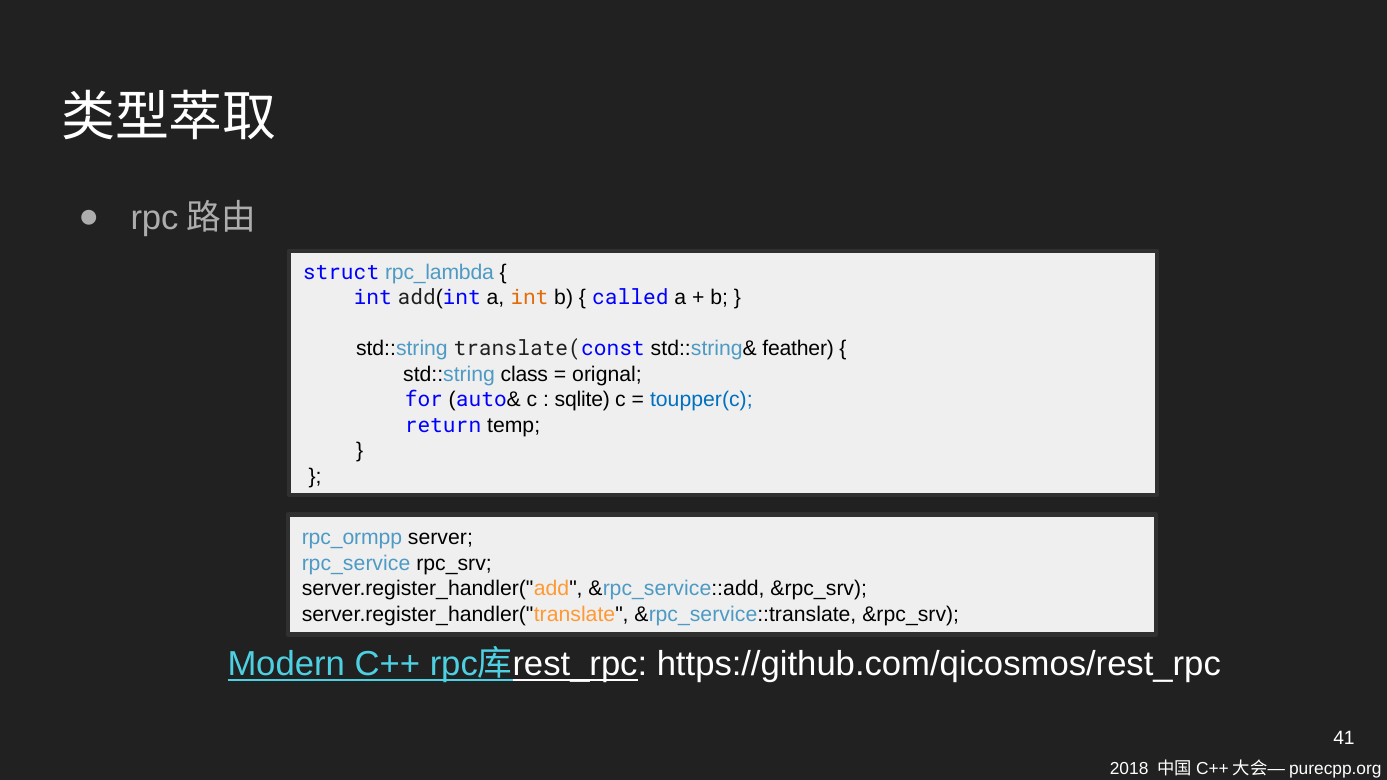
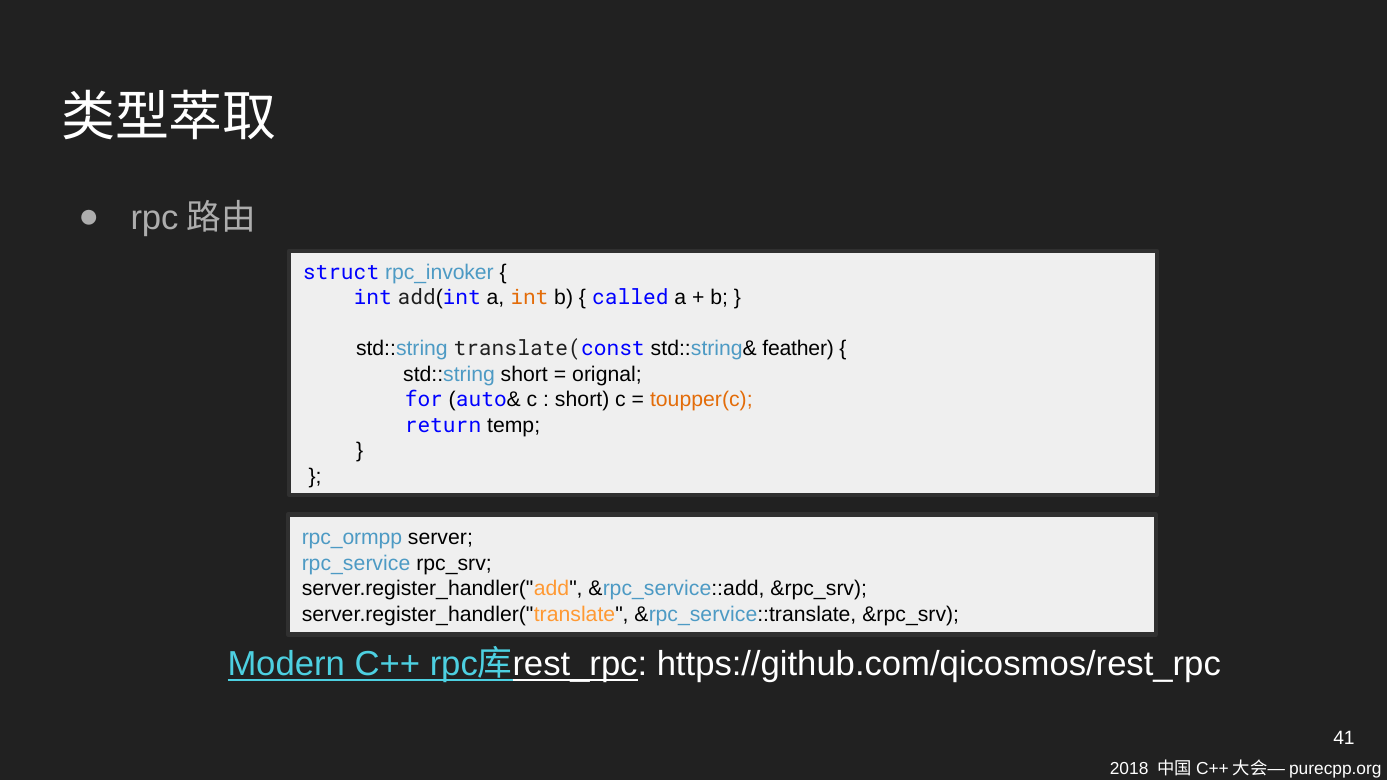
rpc_lambda: rpc_lambda -> rpc_invoker
std::string class: class -> short
sqlite at (582, 400): sqlite -> short
toupper(c colour: blue -> orange
